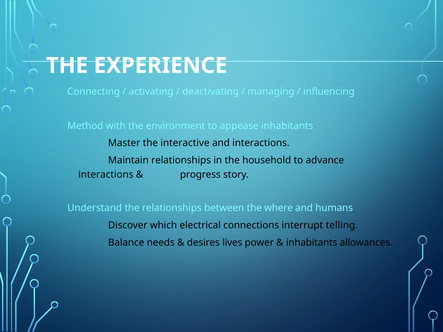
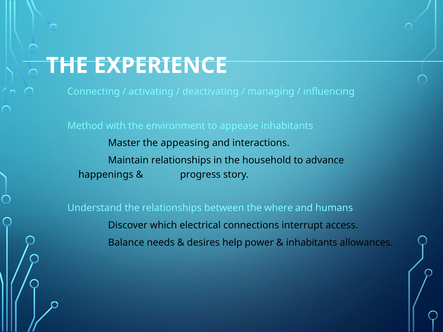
interactive: interactive -> appeasing
interactions at (106, 175): interactions -> happenings
telling: telling -> access
lives: lives -> help
